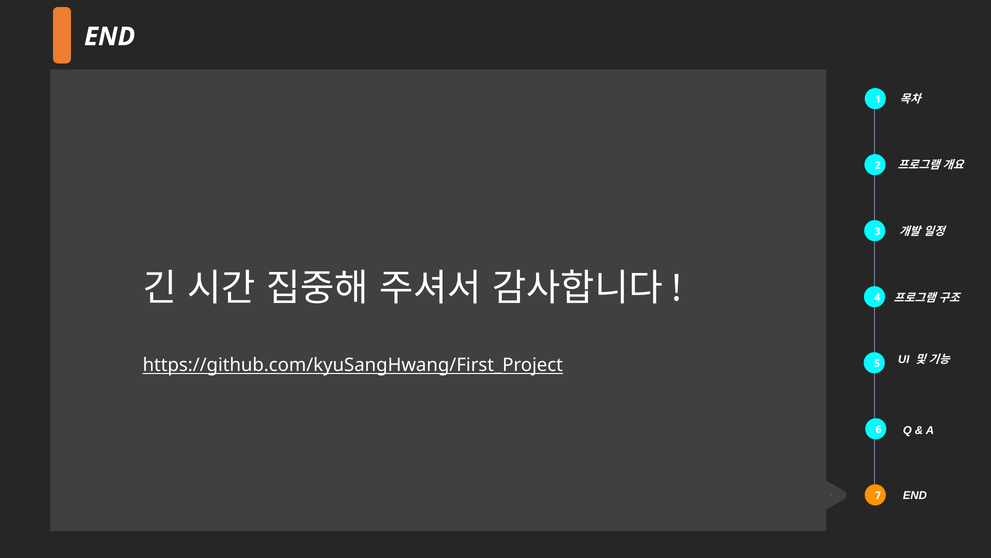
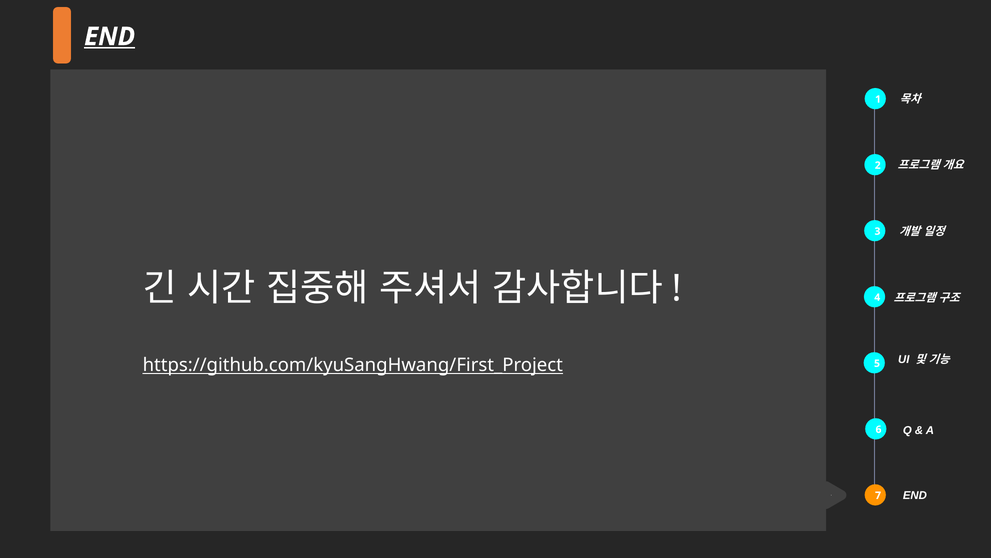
END at (110, 37) underline: none -> present
